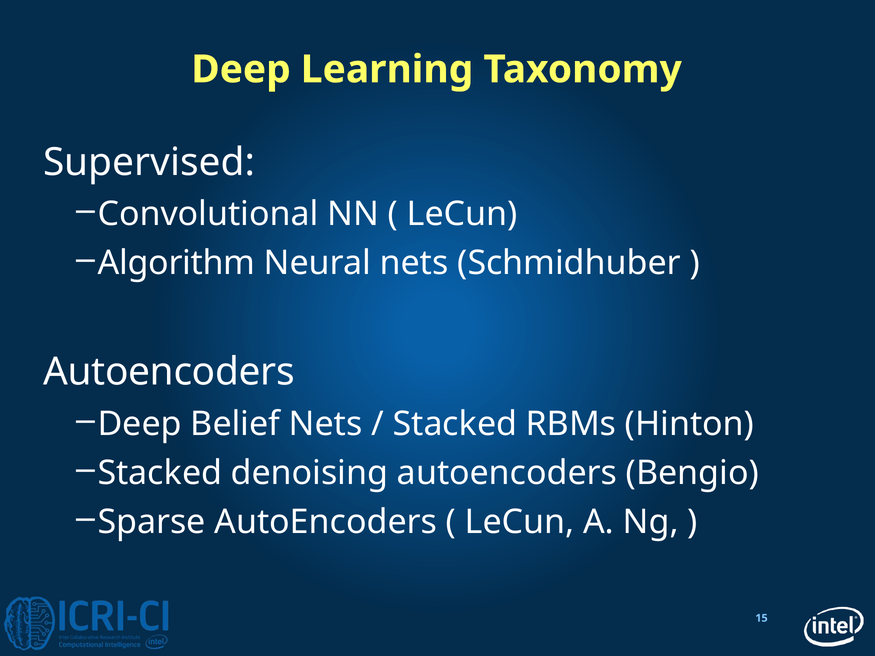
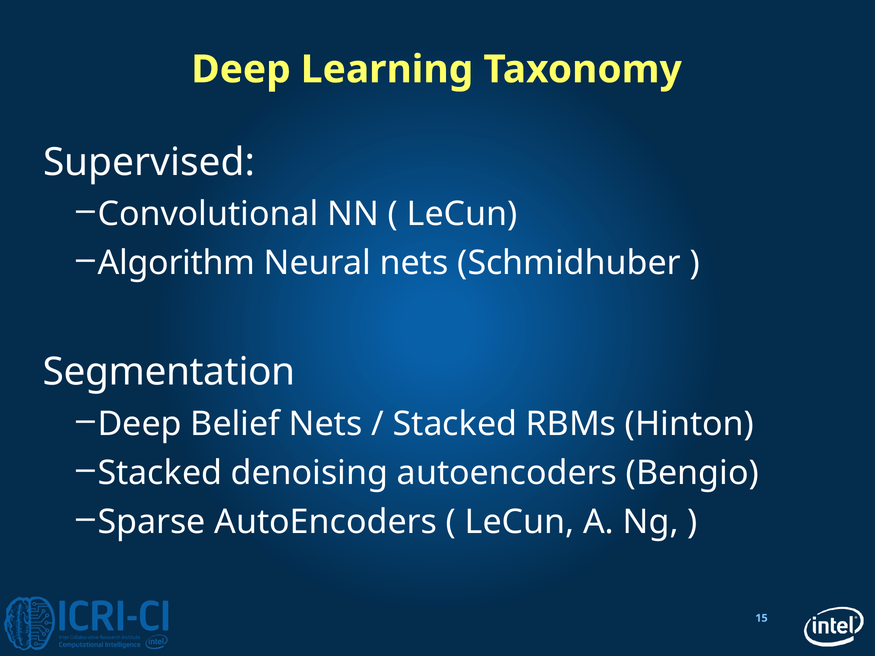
Autoencoders at (169, 372): Autoencoders -> Segmentation
